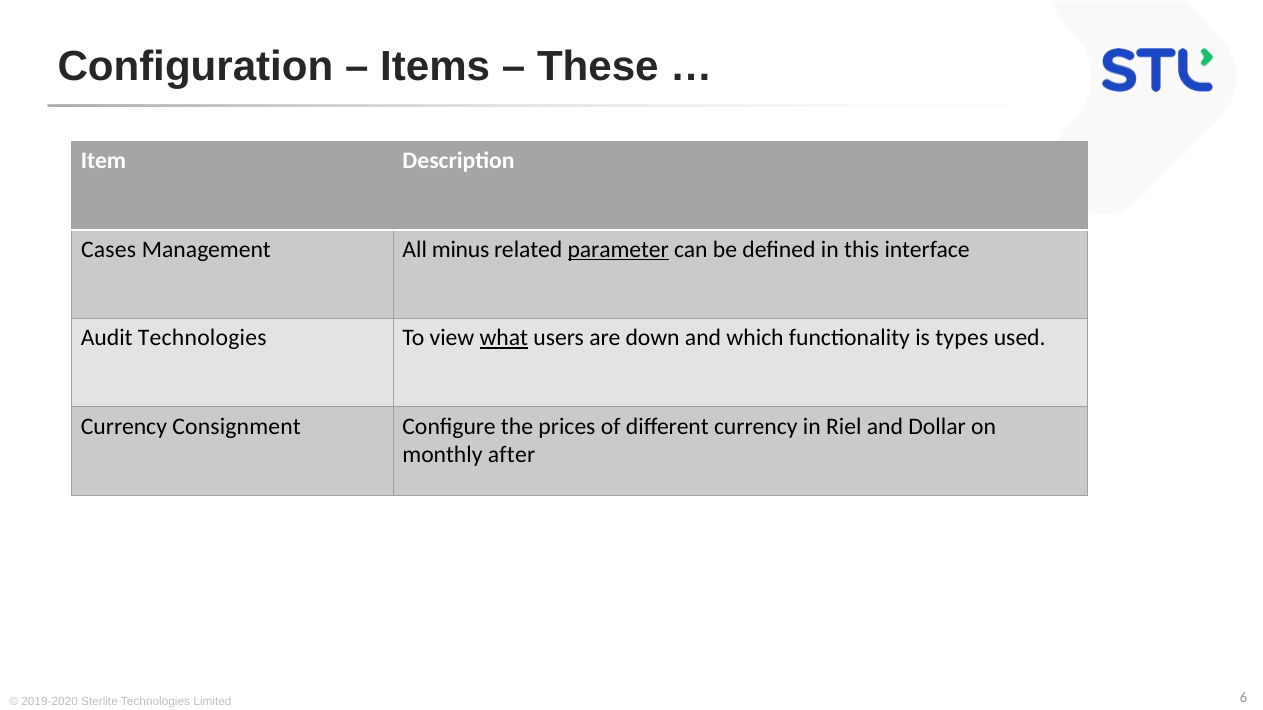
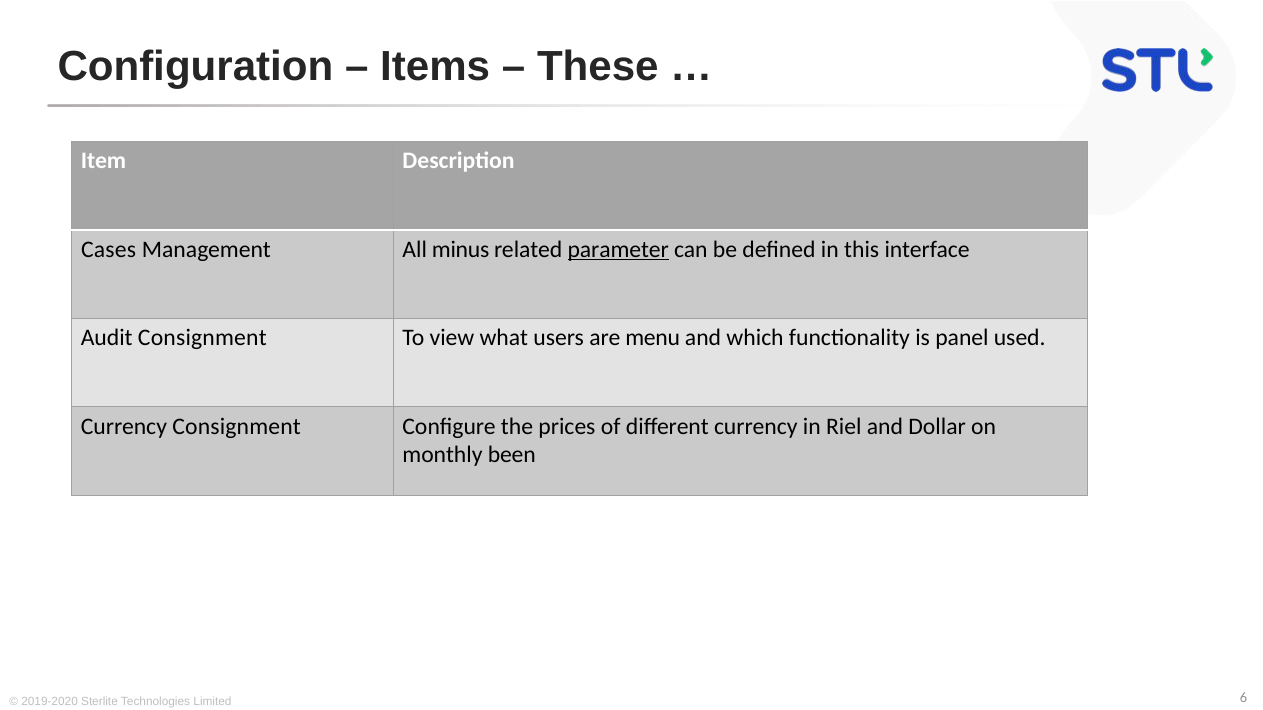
Audit Technologies: Technologies -> Consignment
what underline: present -> none
down: down -> menu
types: types -> panel
after: after -> been
